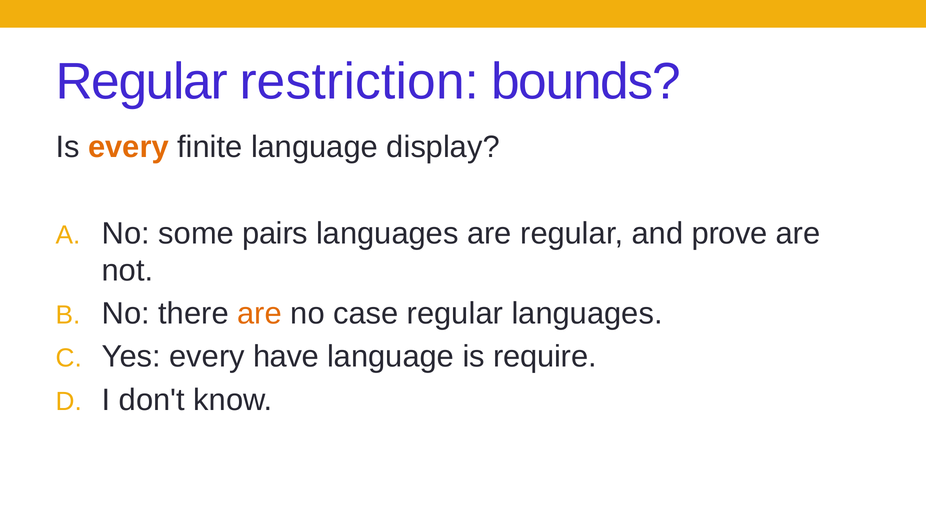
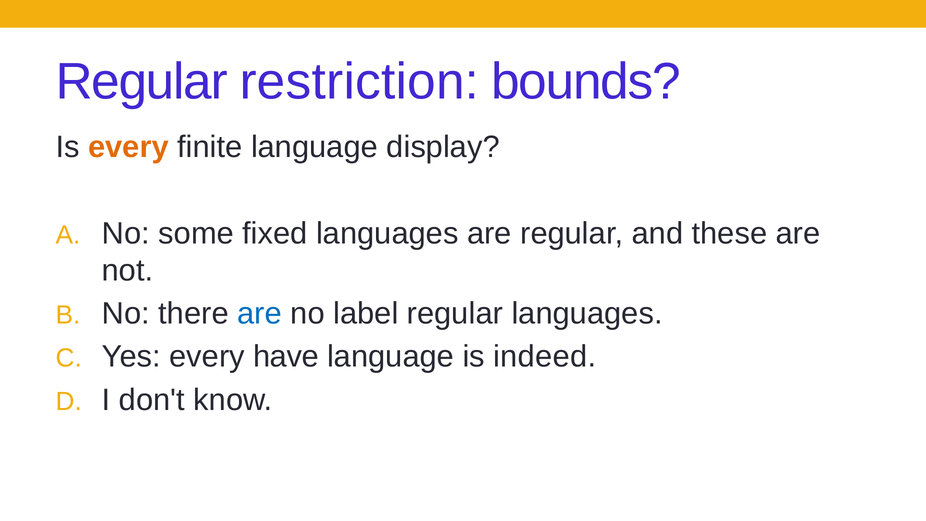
pairs: pairs -> fixed
prove: prove -> these
are at (260, 314) colour: orange -> blue
case: case -> label
require: require -> indeed
